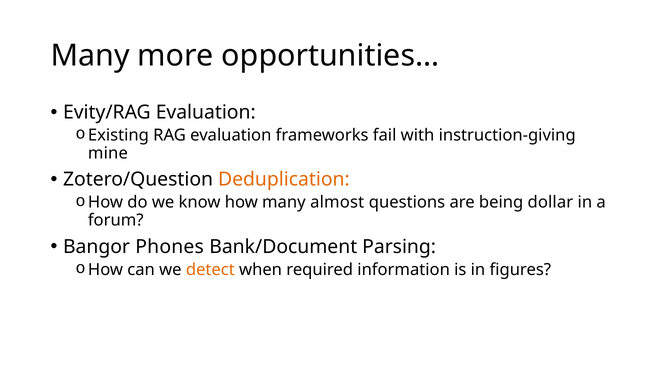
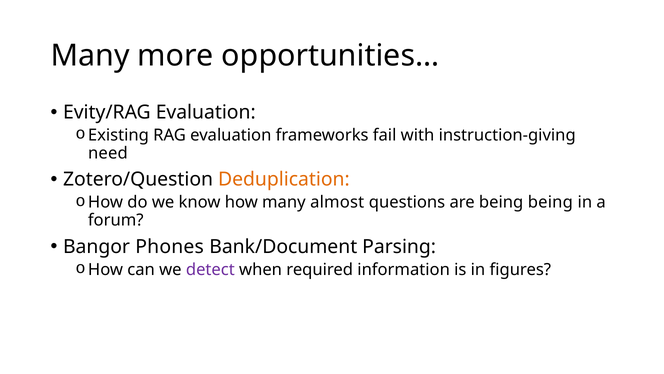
mine: mine -> need
being dollar: dollar -> being
detect colour: orange -> purple
